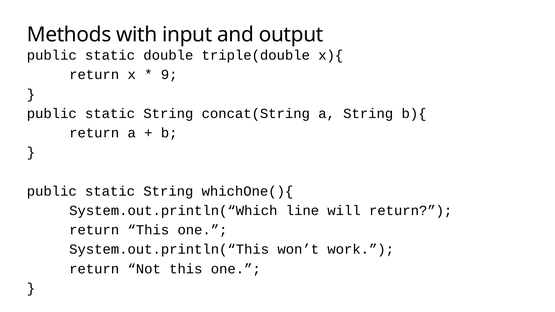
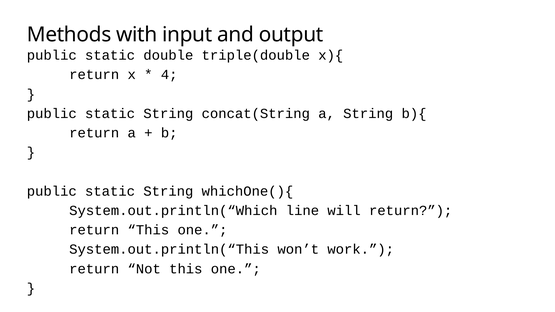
9: 9 -> 4
